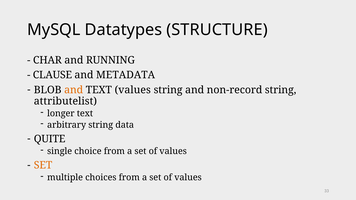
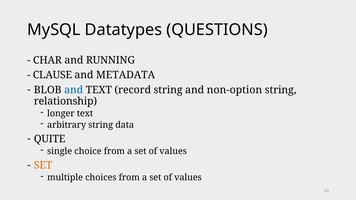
STRUCTURE: STRUCTURE -> QUESTIONS
and at (74, 90) colour: orange -> blue
TEXT values: values -> record
non-record: non-record -> non-option
attributelist: attributelist -> relationship
